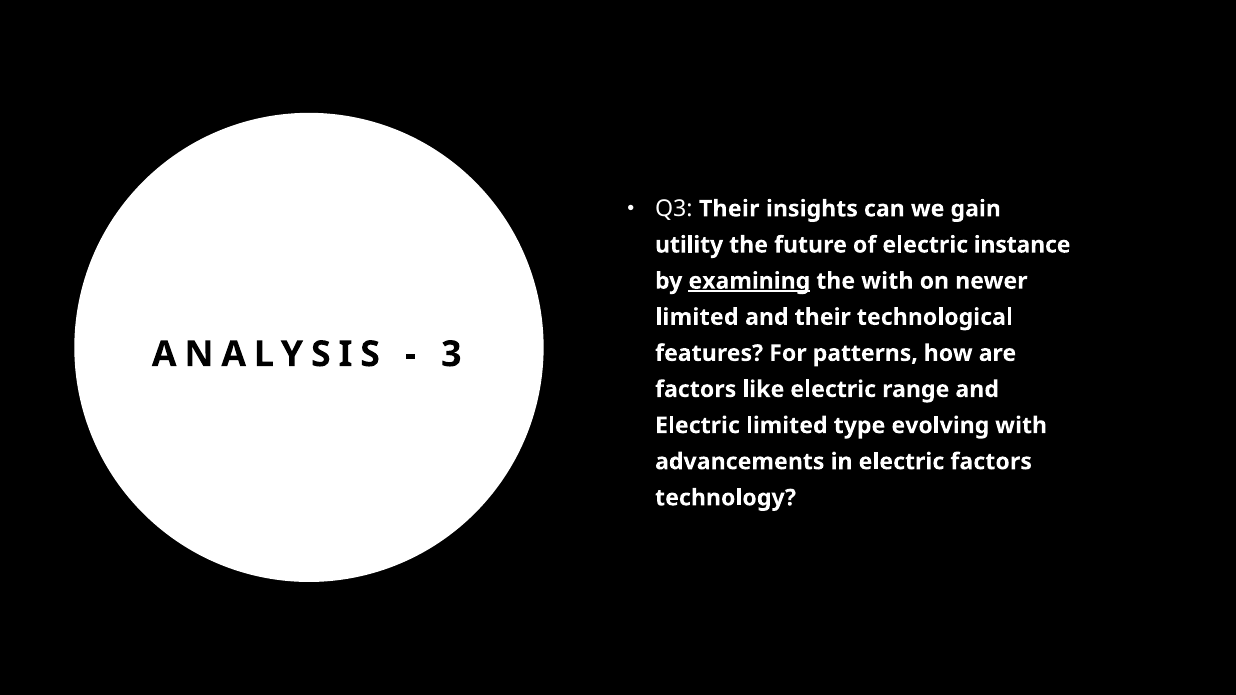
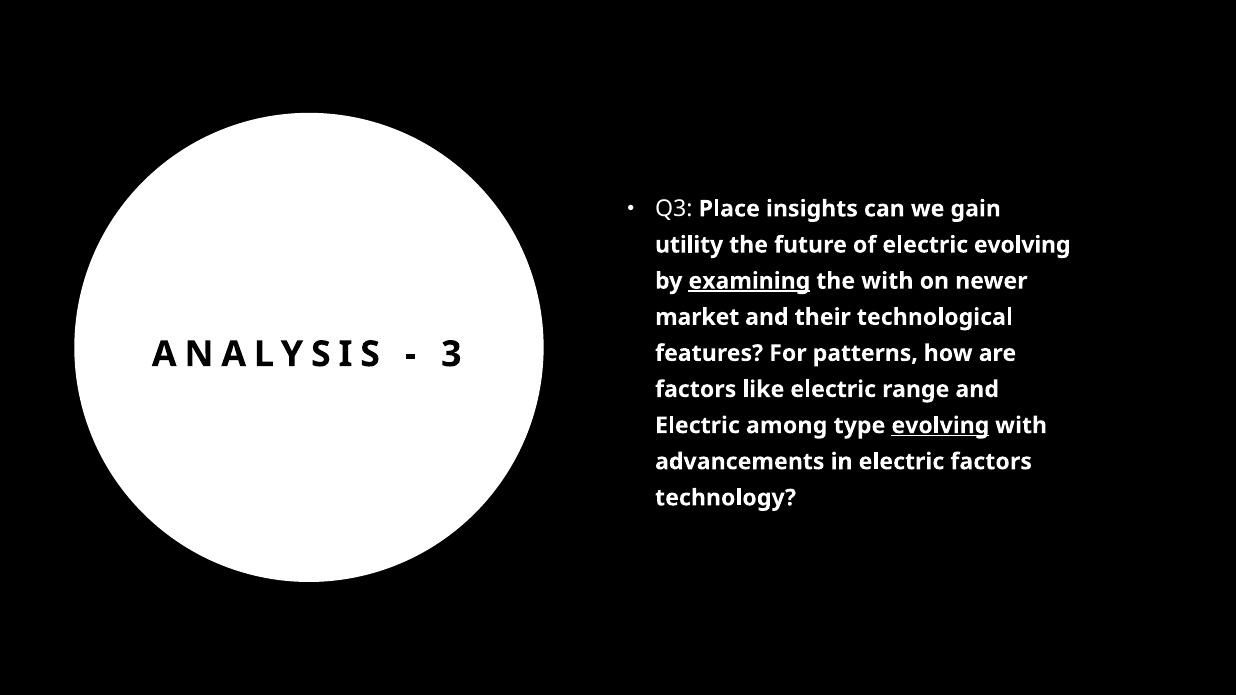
Q3 Their: Their -> Place
electric instance: instance -> evolving
limited at (697, 317): limited -> market
Electric limited: limited -> among
evolving at (940, 426) underline: none -> present
